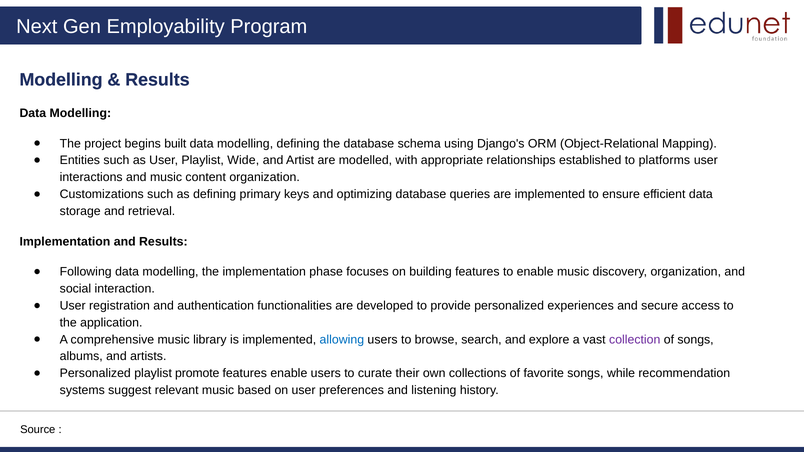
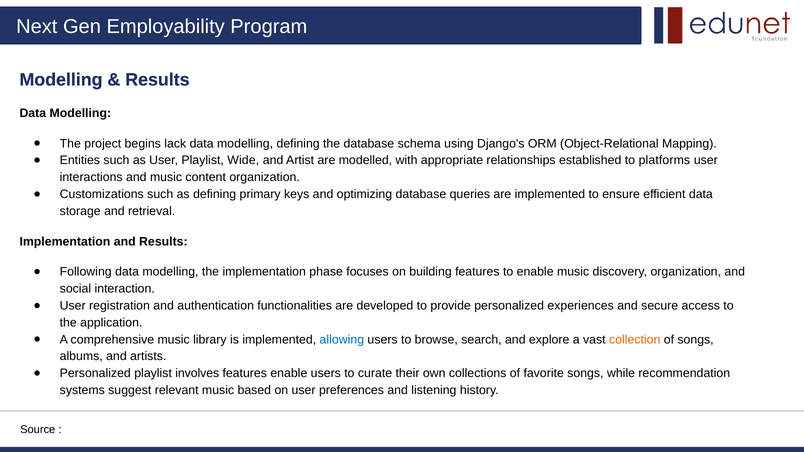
built: built -> lack
collection colour: purple -> orange
promote: promote -> involves
